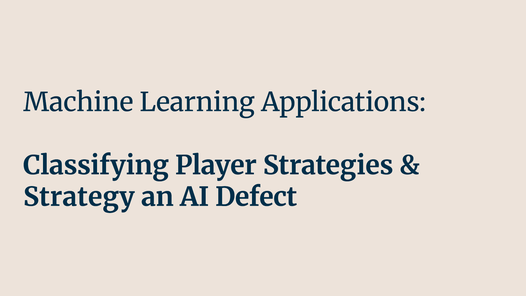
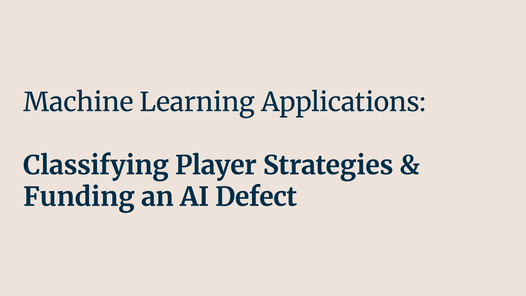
Strategy: Strategy -> Funding
